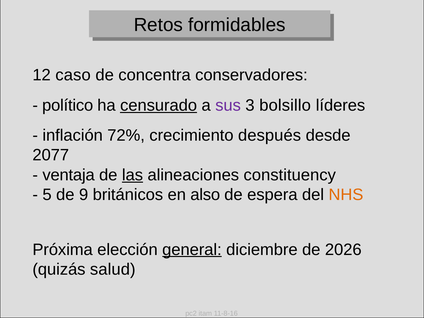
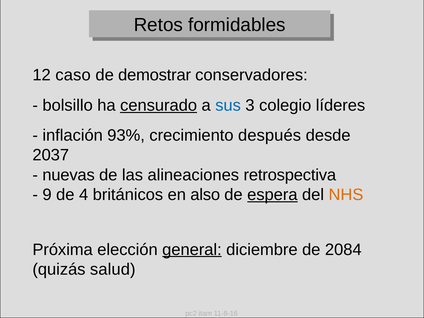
concentra: concentra -> demostrar
político: político -> bolsillo
sus colour: purple -> blue
bolsillo: bolsillo -> colegio
72%: 72% -> 93%
2077: 2077 -> 2037
ventaja: ventaja -> nuevas
las underline: present -> none
constituency: constituency -> retrospectiva
5: 5 -> 9
9: 9 -> 4
espera underline: none -> present
2026: 2026 -> 2084
